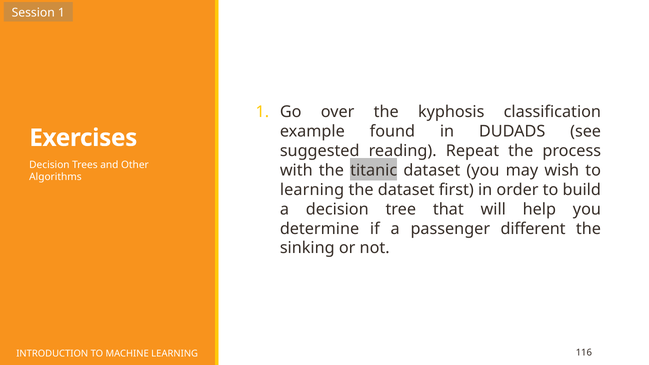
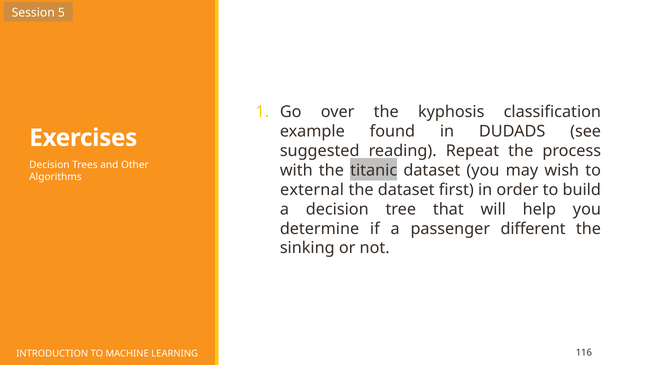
Session 1: 1 -> 5
learning at (312, 190): learning -> external
